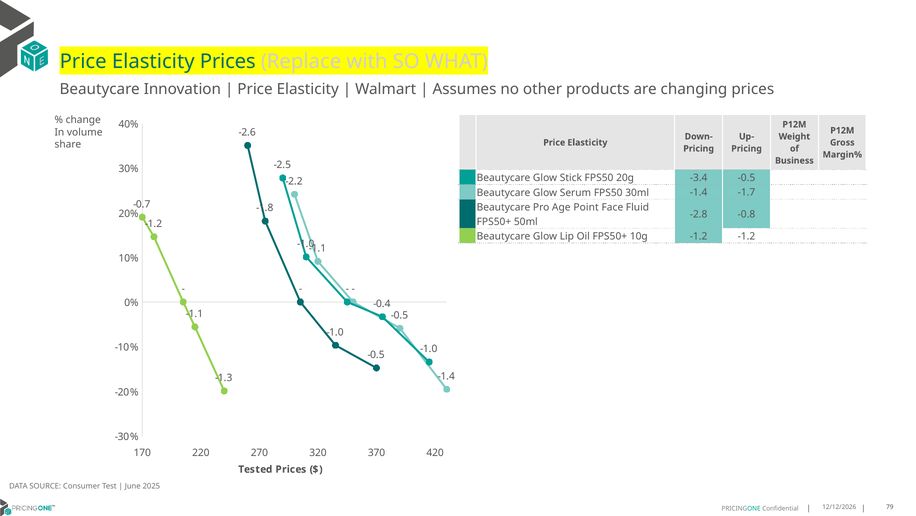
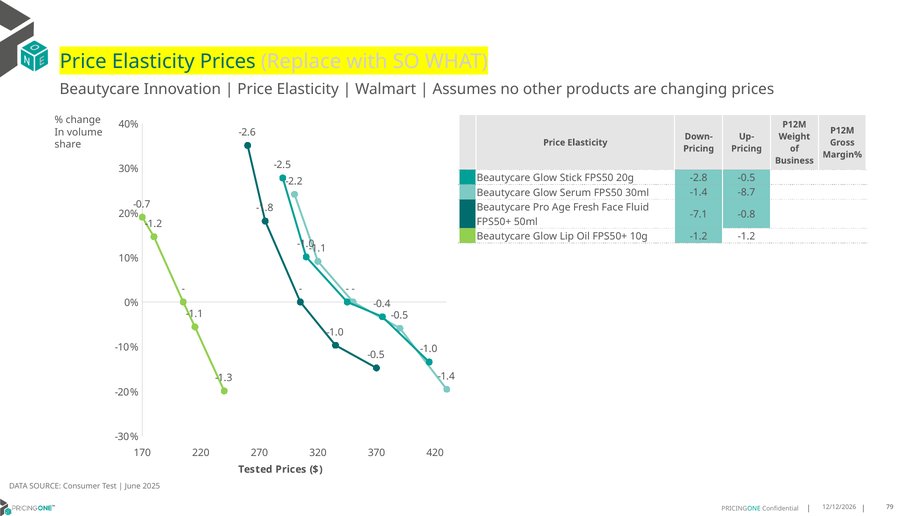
-3.4: -3.4 -> -2.8
-1.7: -1.7 -> -8.7
Point: Point -> Fresh
-2.8: -2.8 -> -7.1
